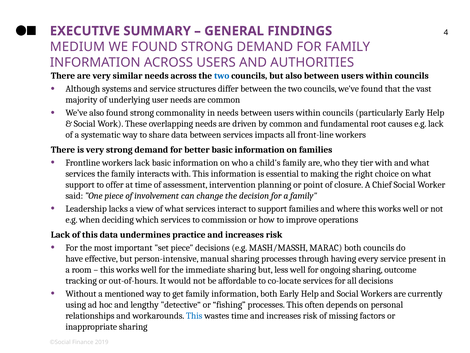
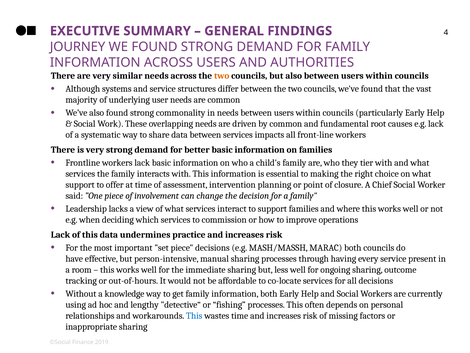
MEDIUM: MEDIUM -> JOURNEY
two at (222, 76) colour: blue -> orange
mentioned: mentioned -> knowledge
